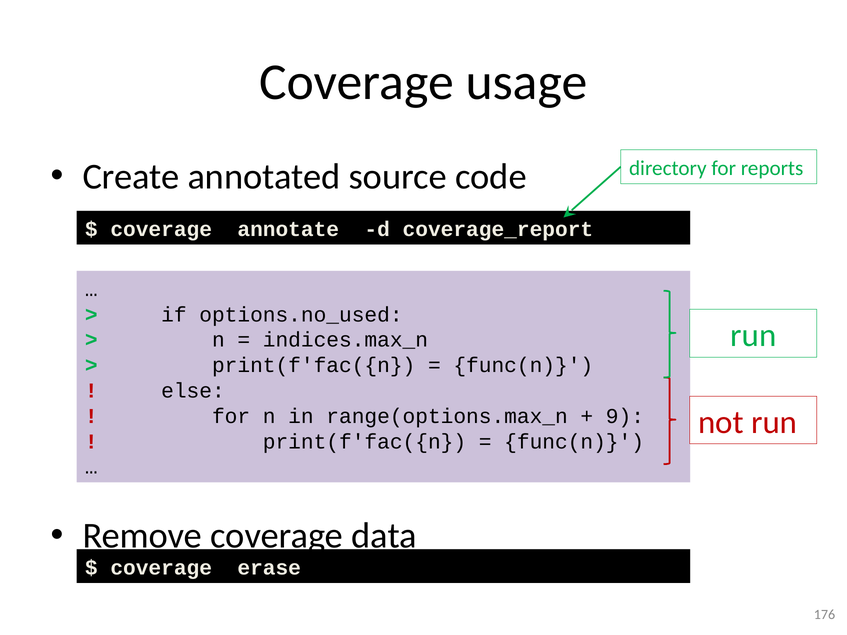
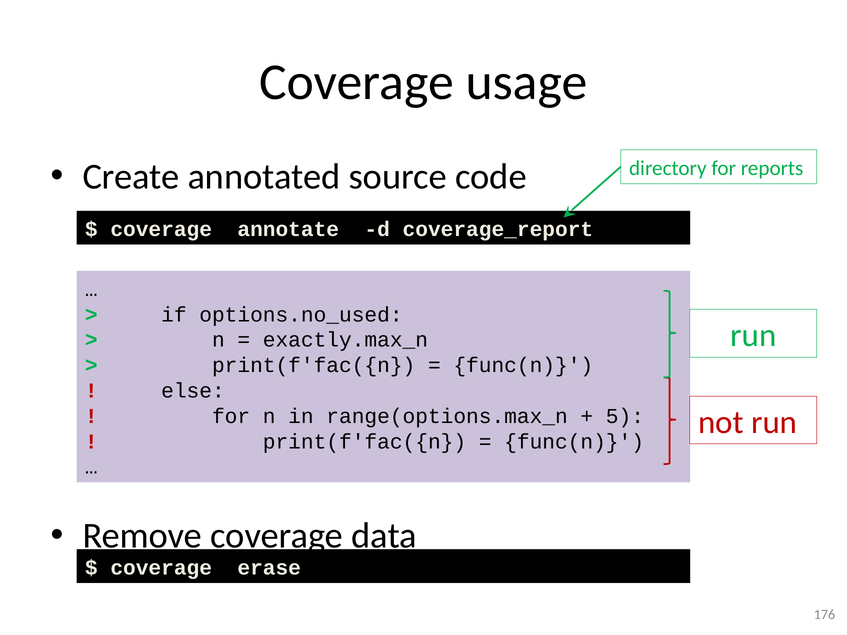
indices.max_n: indices.max_n -> exactly.max_n
9: 9 -> 5
